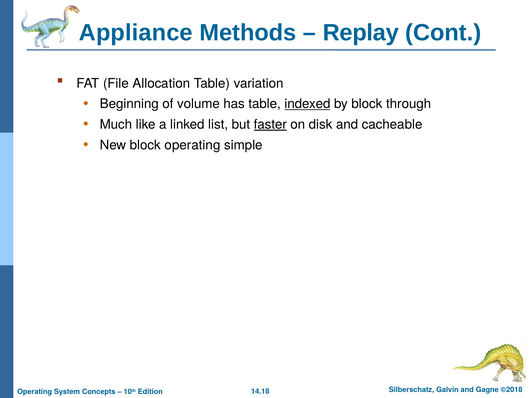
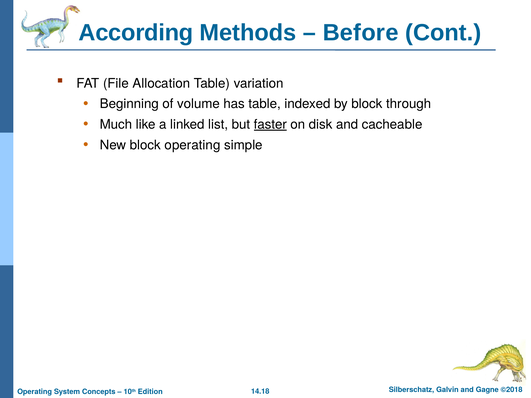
Appliance: Appliance -> According
Replay: Replay -> Before
indexed underline: present -> none
